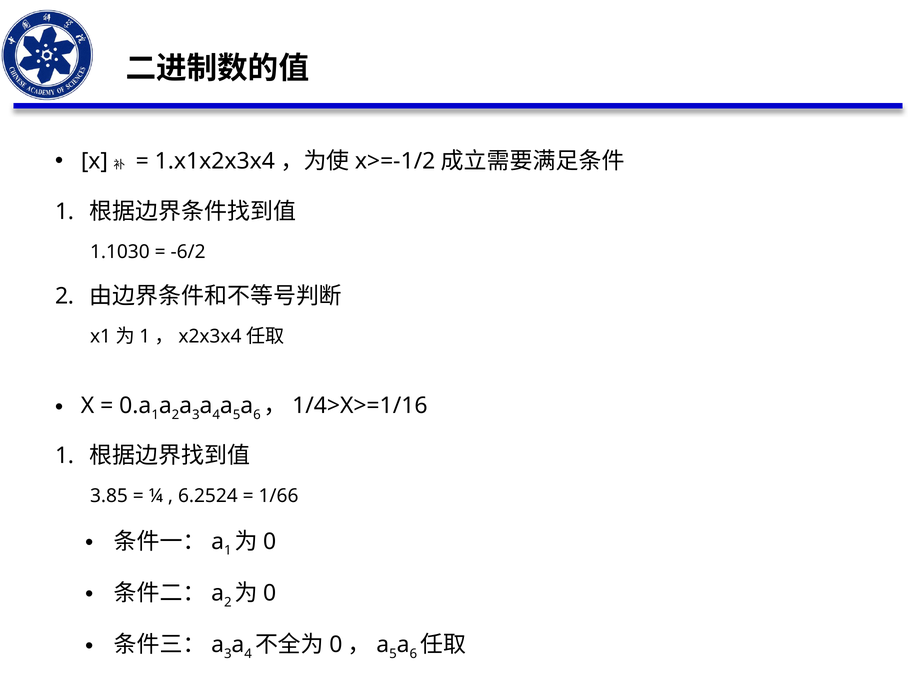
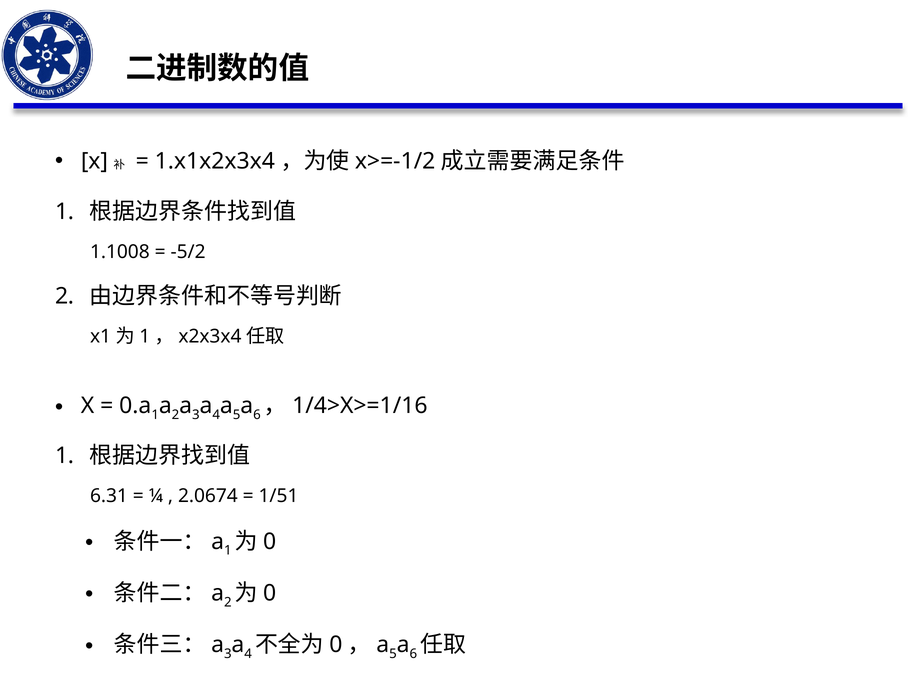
1.1030: 1.1030 -> 1.1008
-6/2: -6/2 -> -5/2
3.85: 3.85 -> 6.31
6.2524: 6.2524 -> 2.0674
1/66: 1/66 -> 1/51
